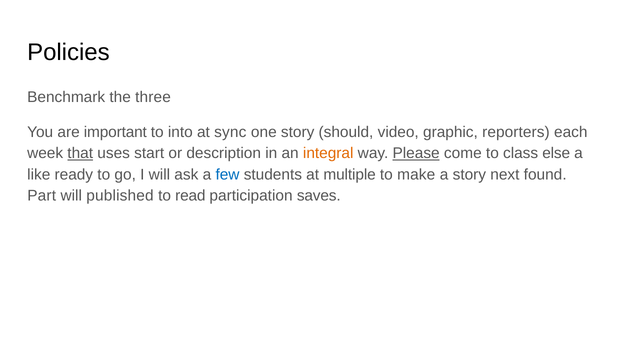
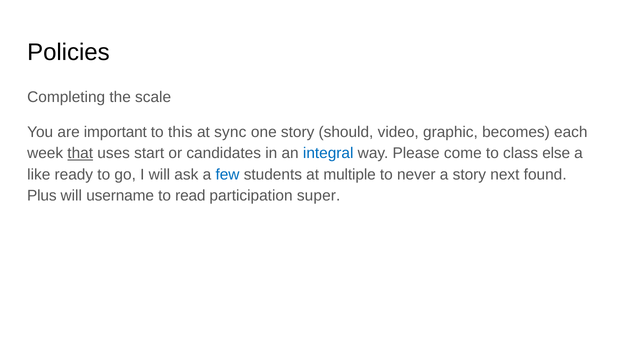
Benchmark: Benchmark -> Completing
three: three -> scale
into: into -> this
reporters: reporters -> becomes
description: description -> candidates
integral colour: orange -> blue
Please underline: present -> none
make: make -> never
Part: Part -> Plus
published: published -> username
saves: saves -> super
